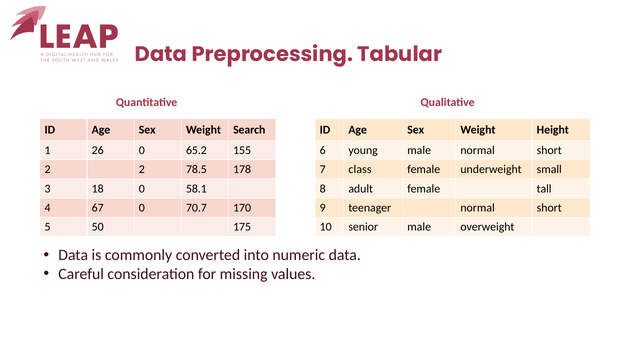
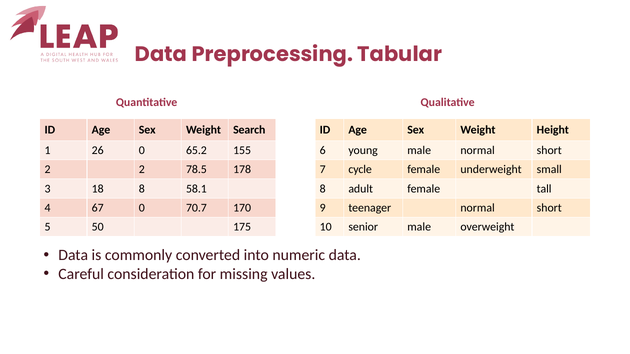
class: class -> cycle
18 0: 0 -> 8
